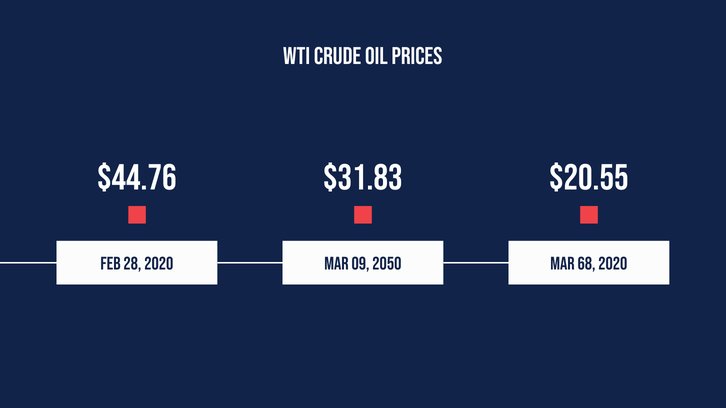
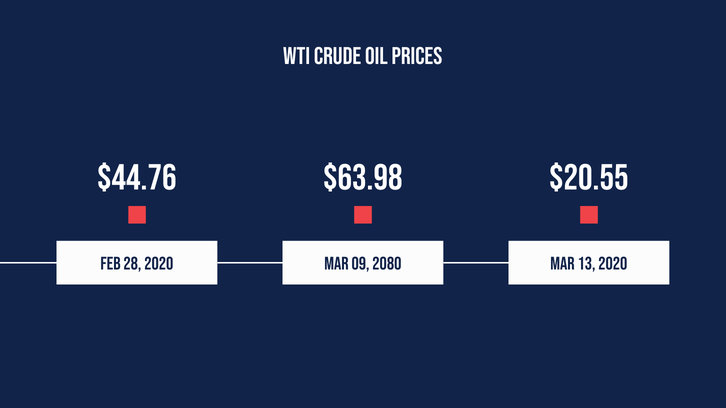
$31.83: $31.83 -> $63.98
2050: 2050 -> 2080
68: 68 -> 13
